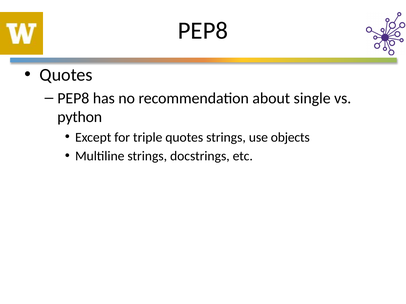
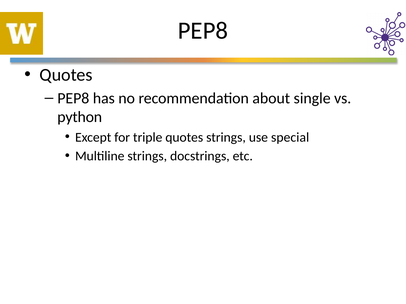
objects: objects -> special
